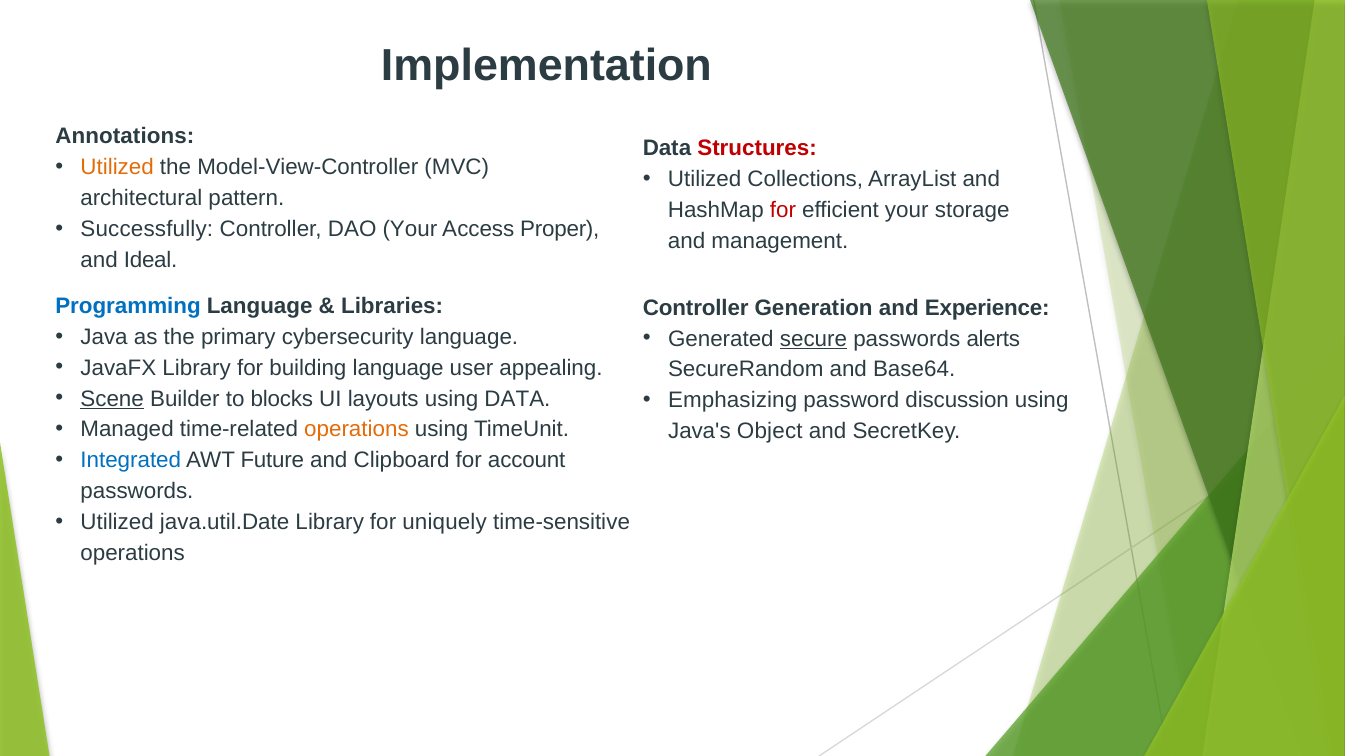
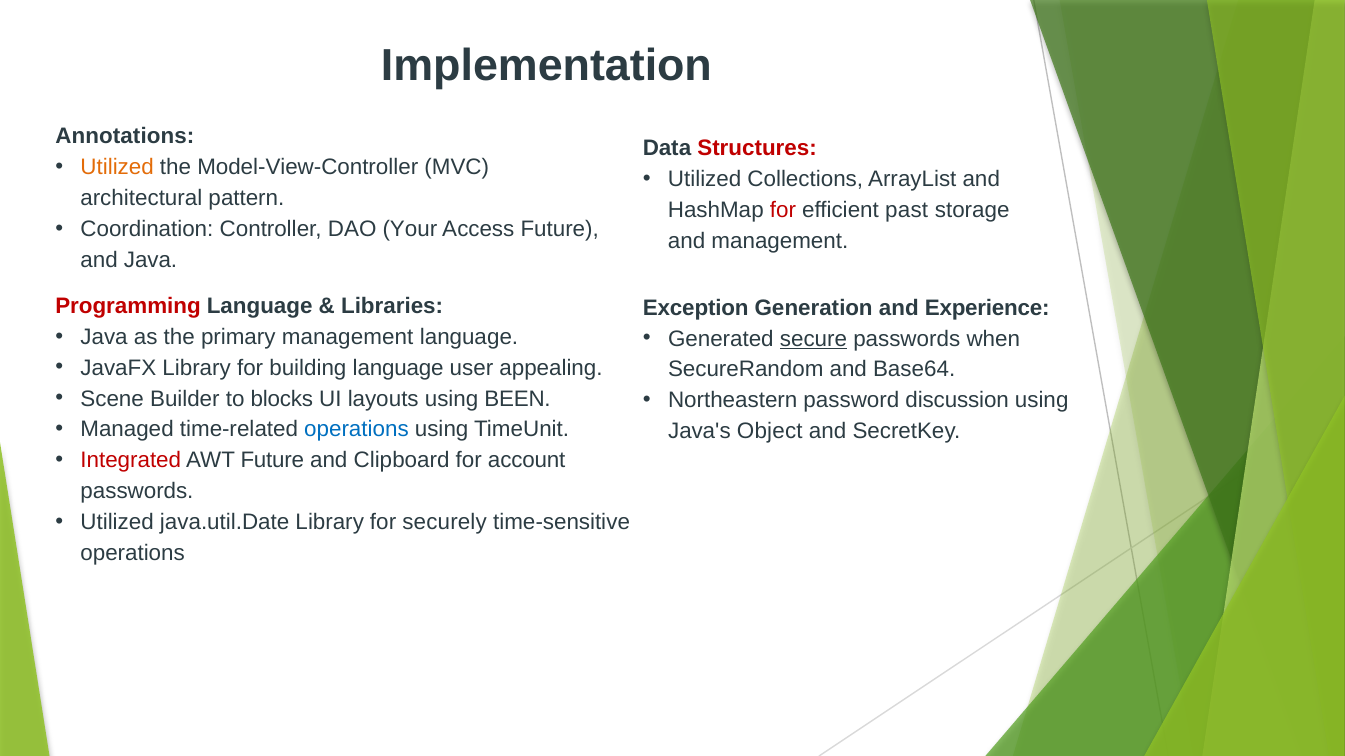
efficient your: your -> past
Successfully: Successfully -> Coordination
Access Proper: Proper -> Future
and Ideal: Ideal -> Java
Programming colour: blue -> red
Controller at (696, 308): Controller -> Exception
primary cybersecurity: cybersecurity -> management
alerts: alerts -> when
Scene underline: present -> none
using DATA: DATA -> BEEN
Emphasizing: Emphasizing -> Northeastern
operations at (356, 430) colour: orange -> blue
Integrated colour: blue -> red
uniquely: uniquely -> securely
